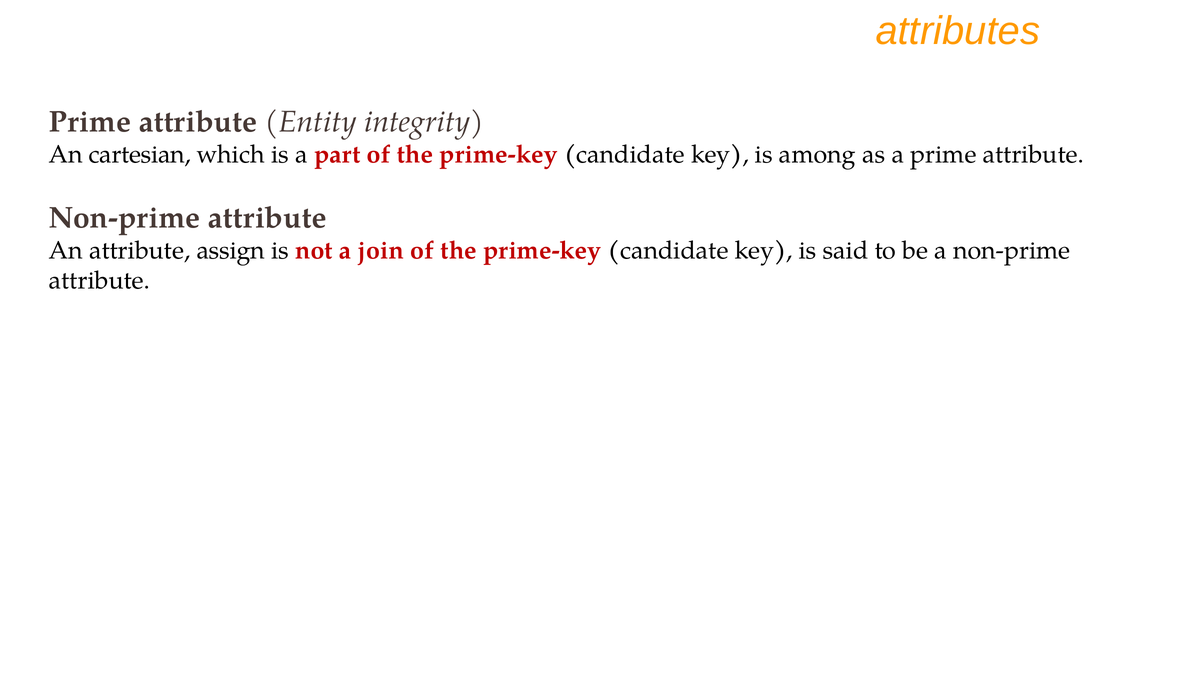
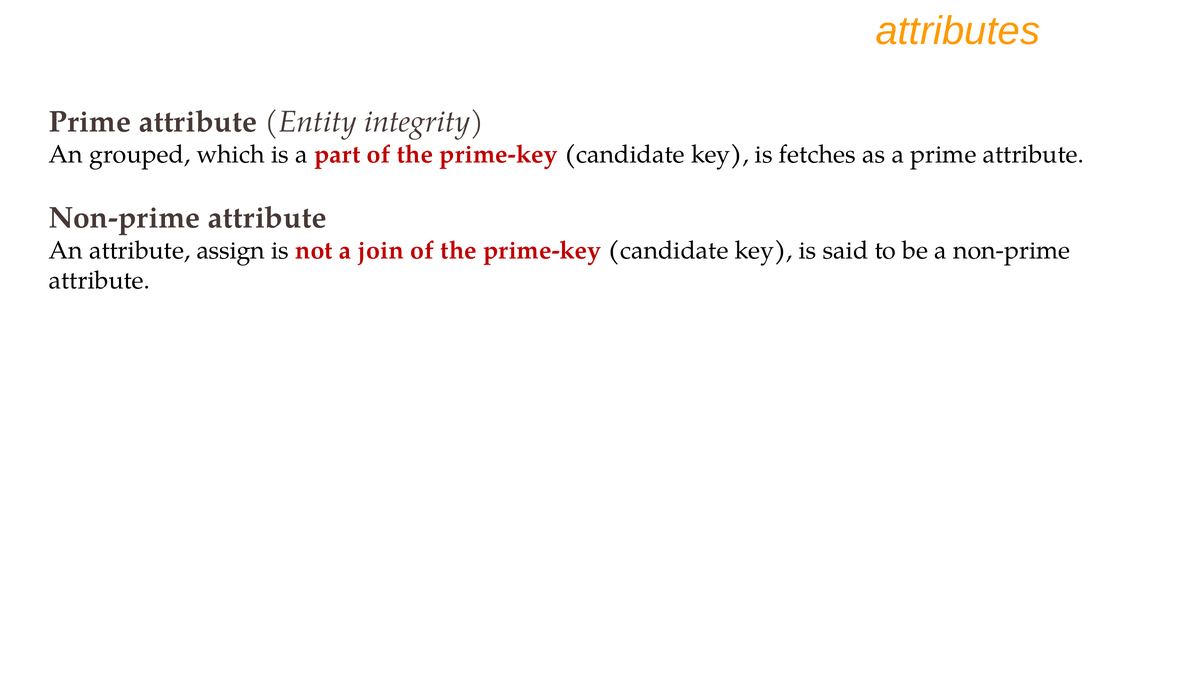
cartesian: cartesian -> grouped
among: among -> fetches
